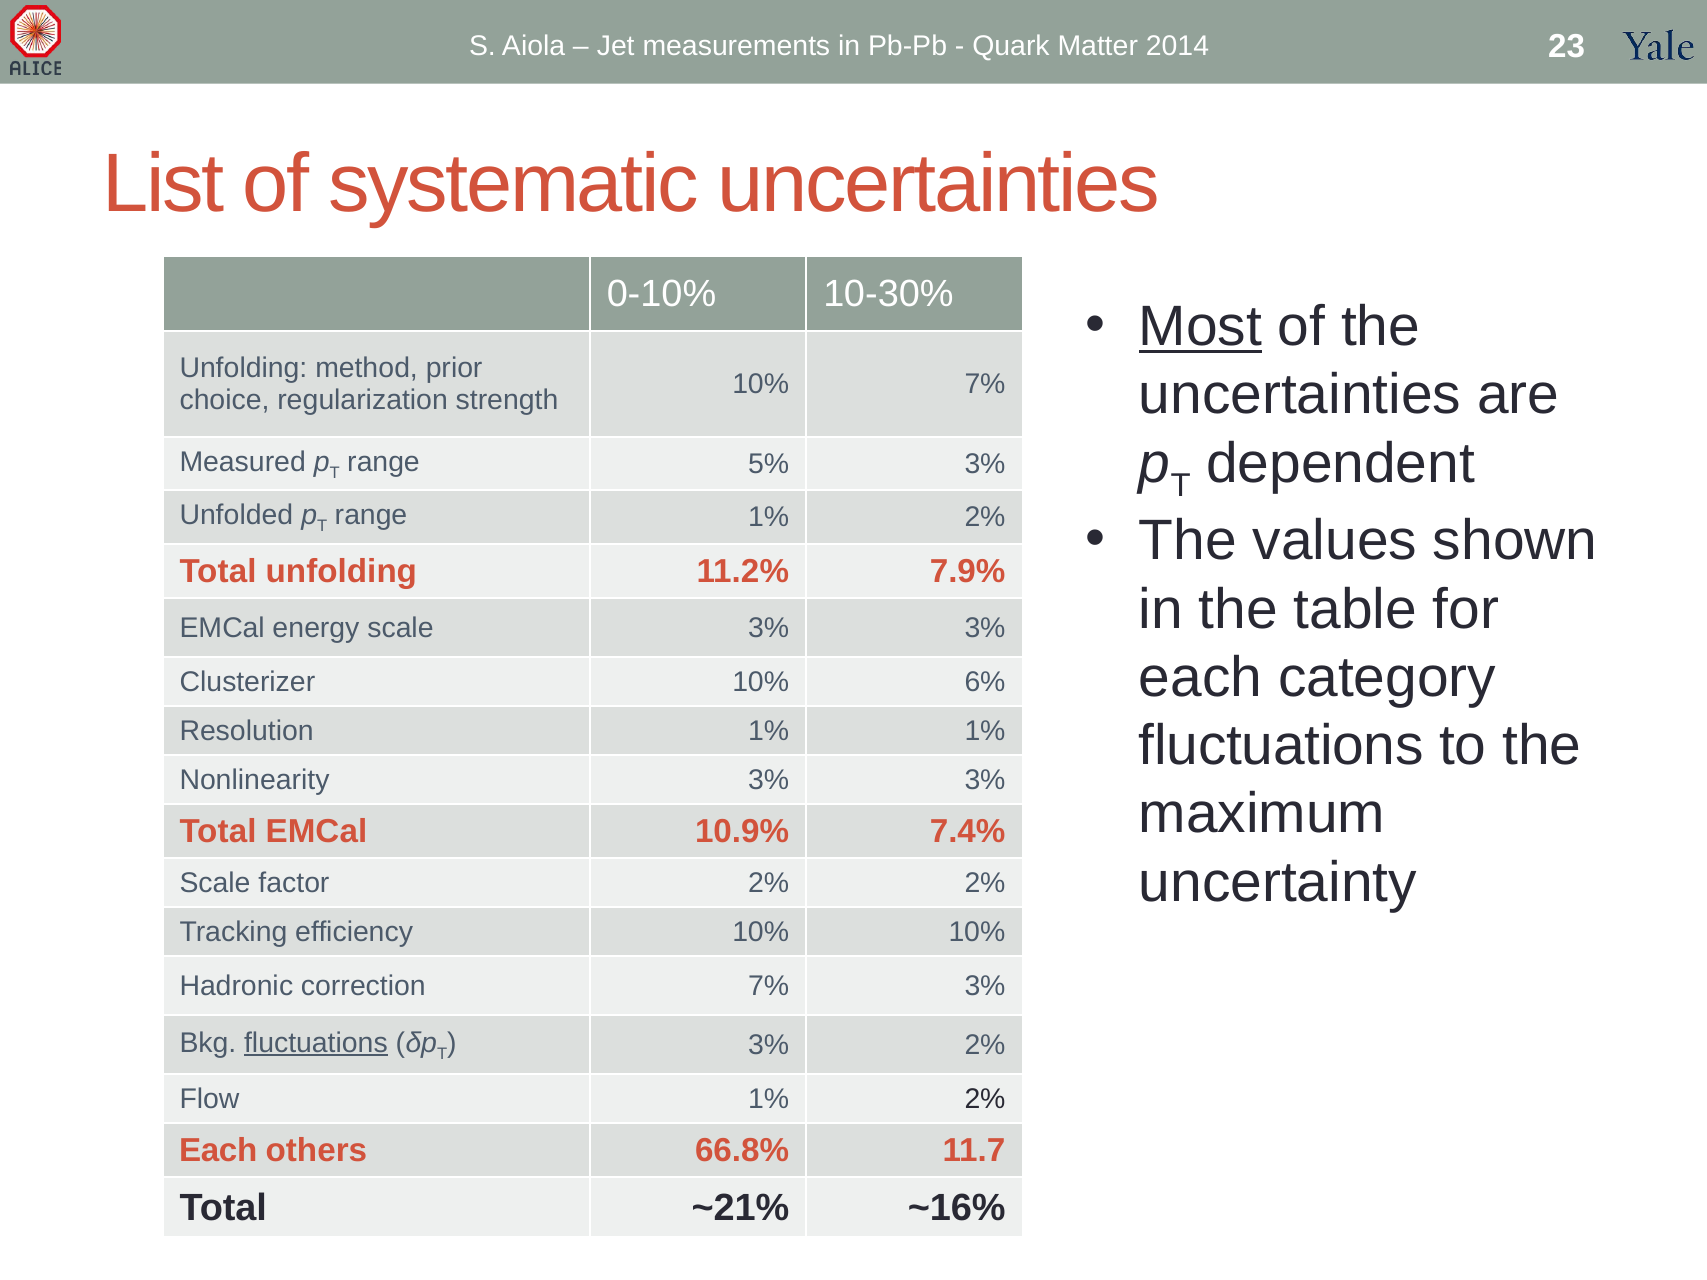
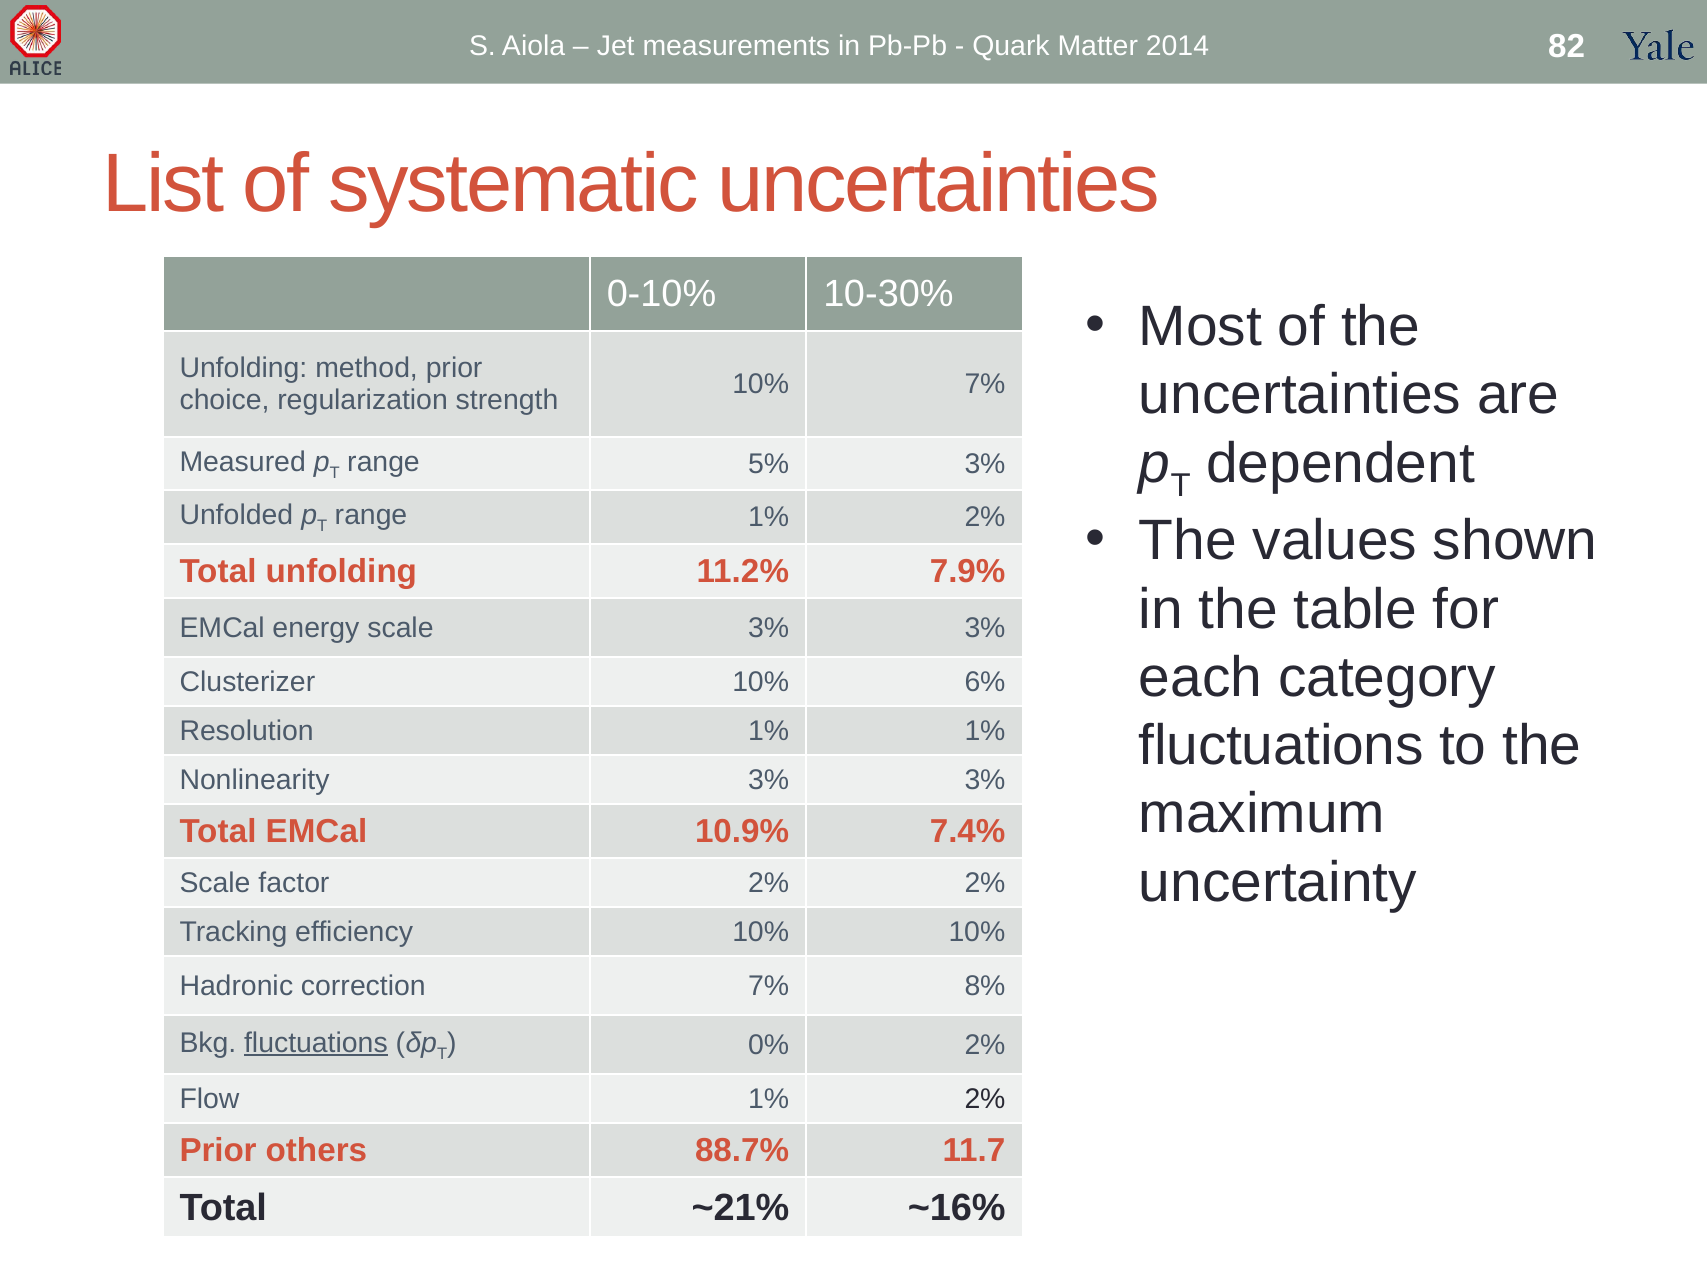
23: 23 -> 82
Most underline: present -> none
7% 3%: 3% -> 8%
3% at (769, 1045): 3% -> 0%
Each at (218, 1151): Each -> Prior
66.8%: 66.8% -> 88.7%
